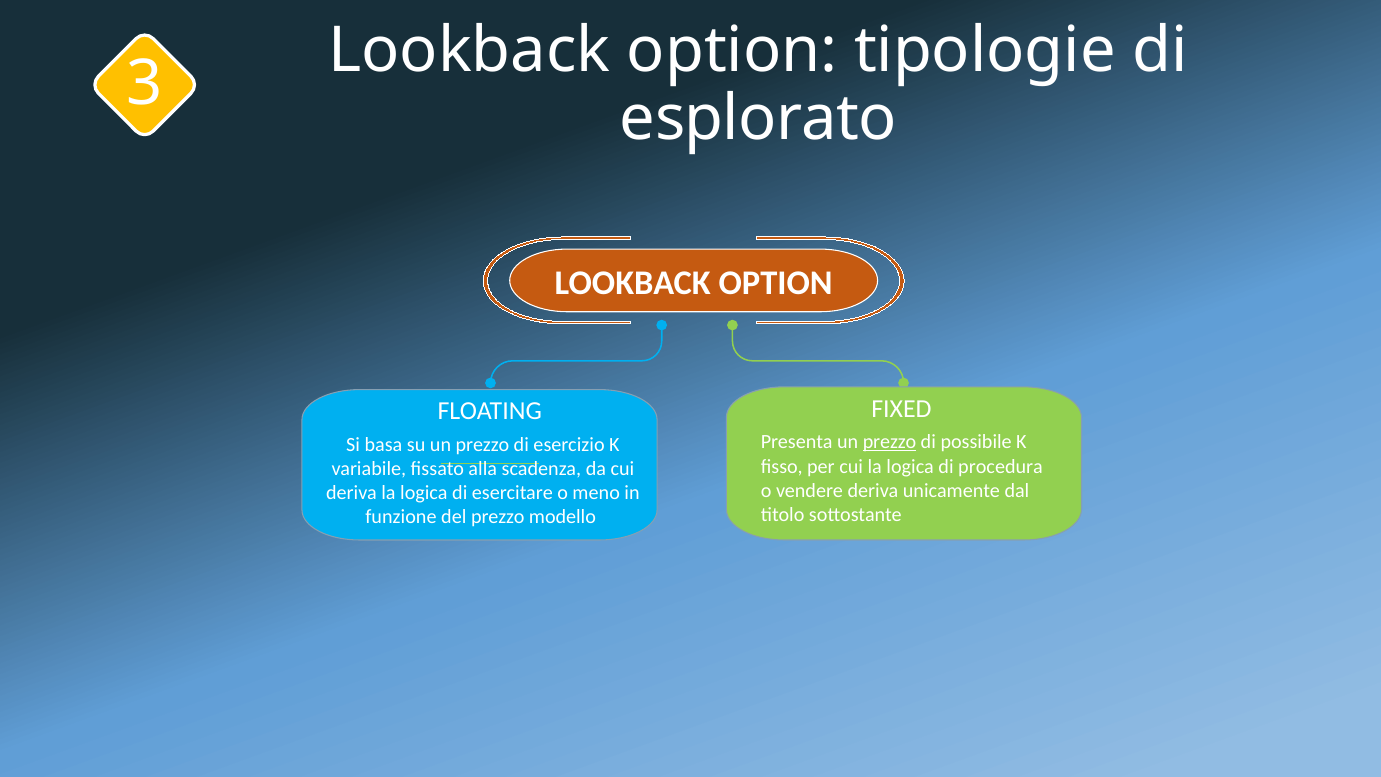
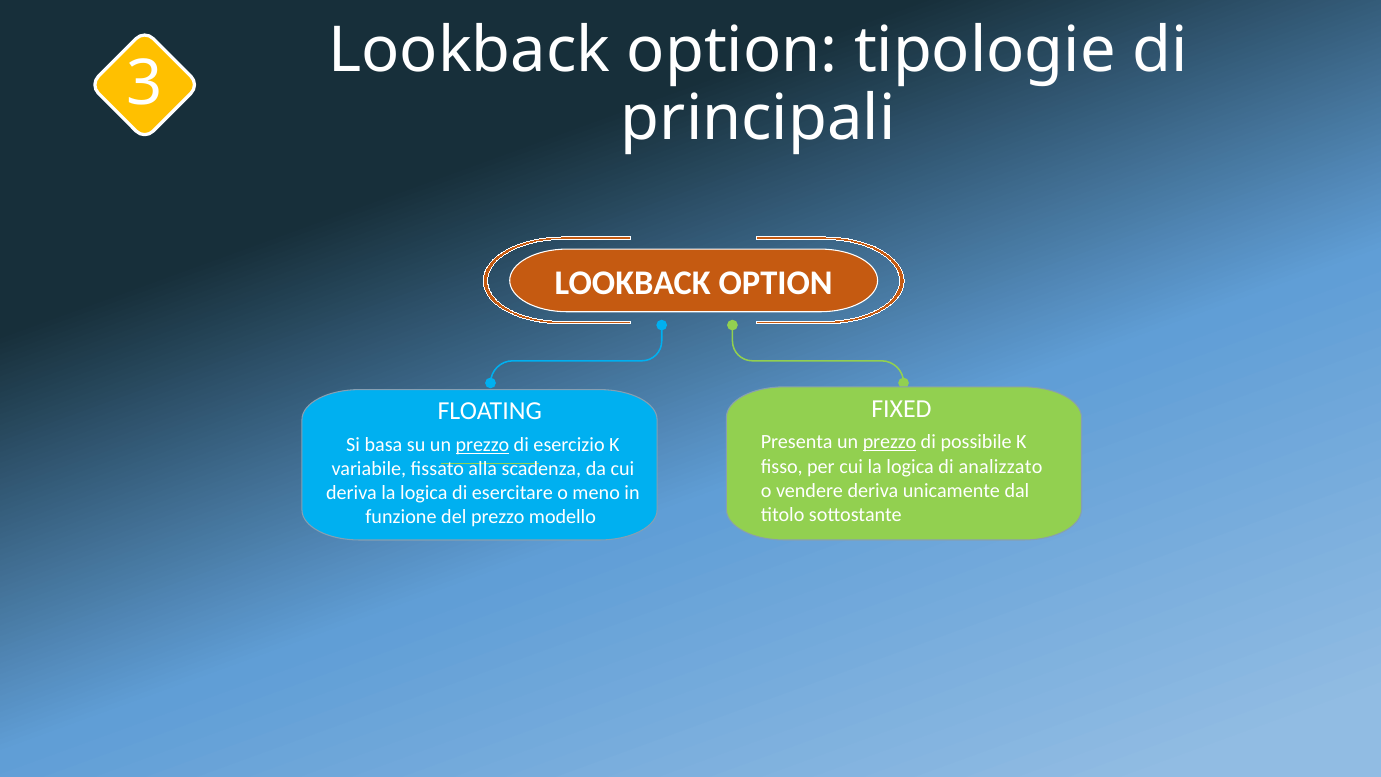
esplorato: esplorato -> principali
prezzo at (482, 444) underline: none -> present
procedura: procedura -> analizzato
